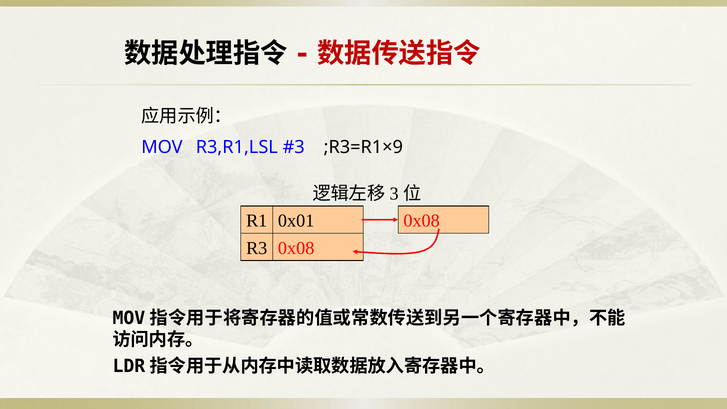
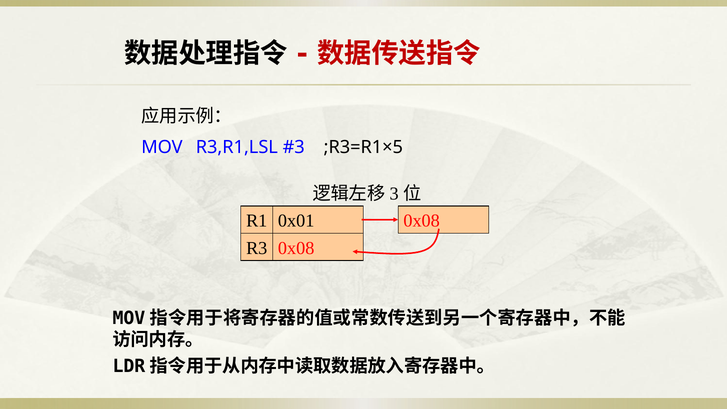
;R3=R1×9: ;R3=R1×9 -> ;R3=R1×5
